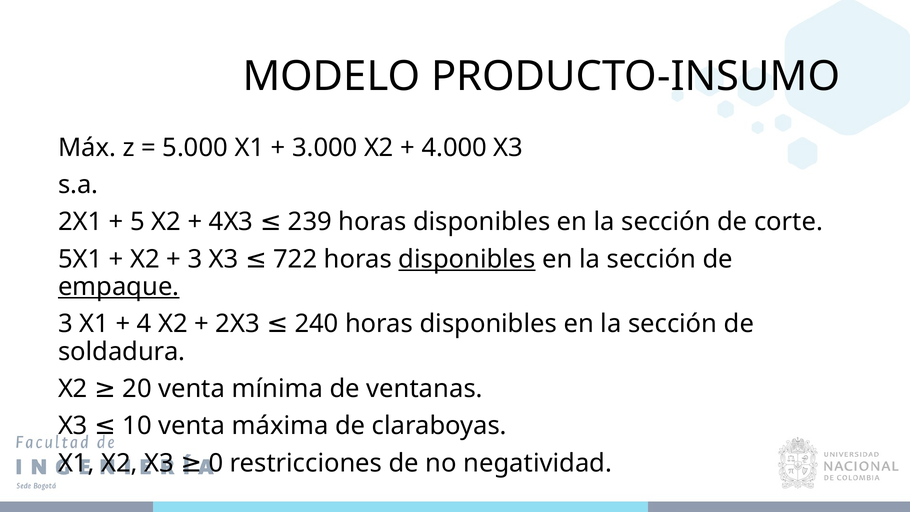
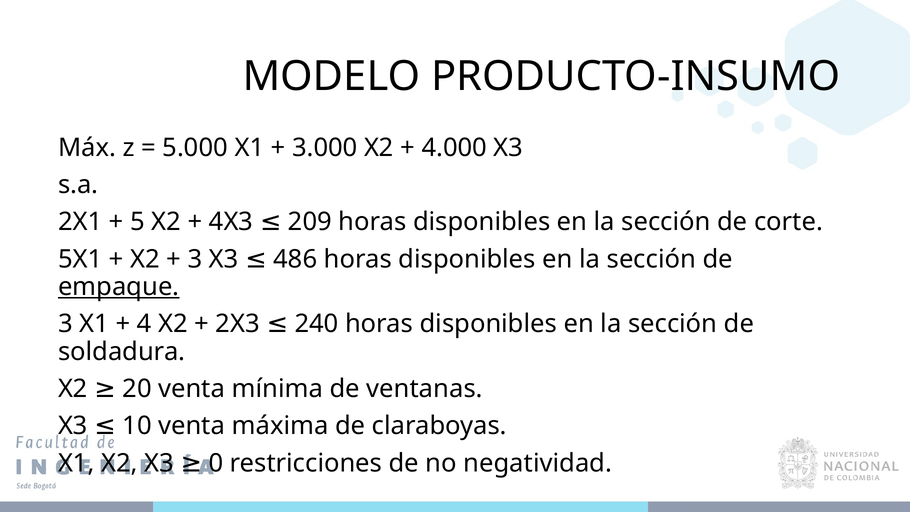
239: 239 -> 209
722: 722 -> 486
disponibles at (467, 259) underline: present -> none
